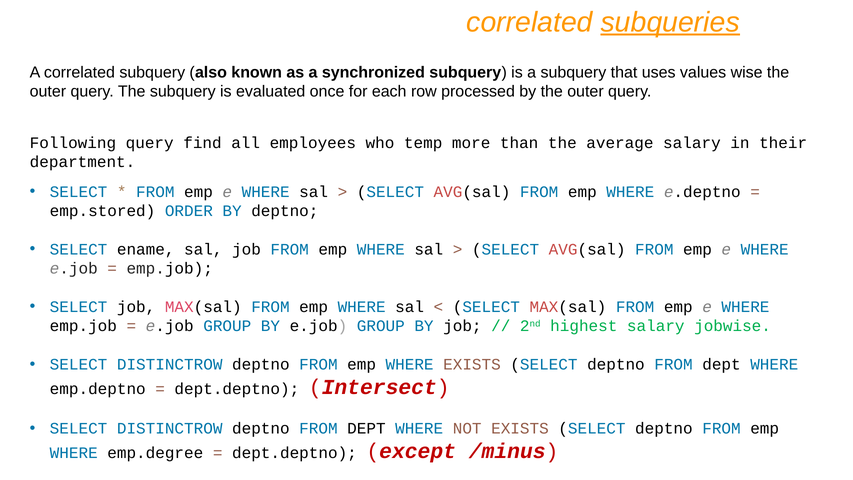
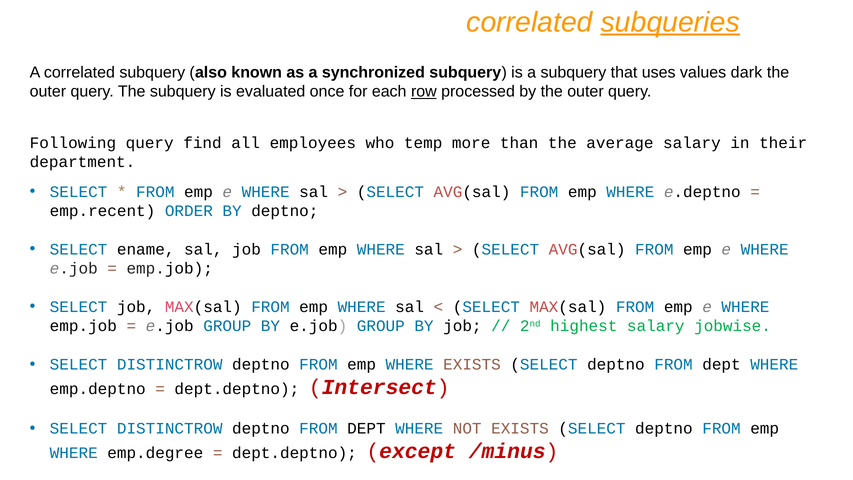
wise: wise -> dark
row underline: none -> present
emp.stored: emp.stored -> emp.recent
